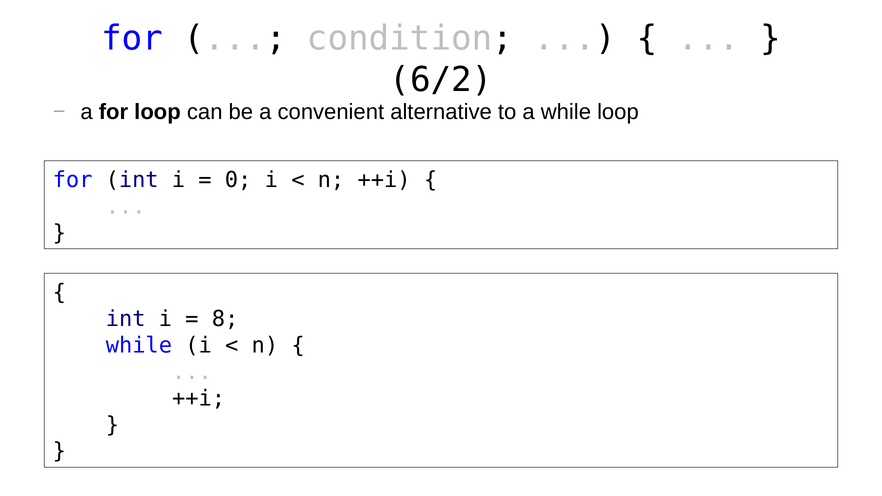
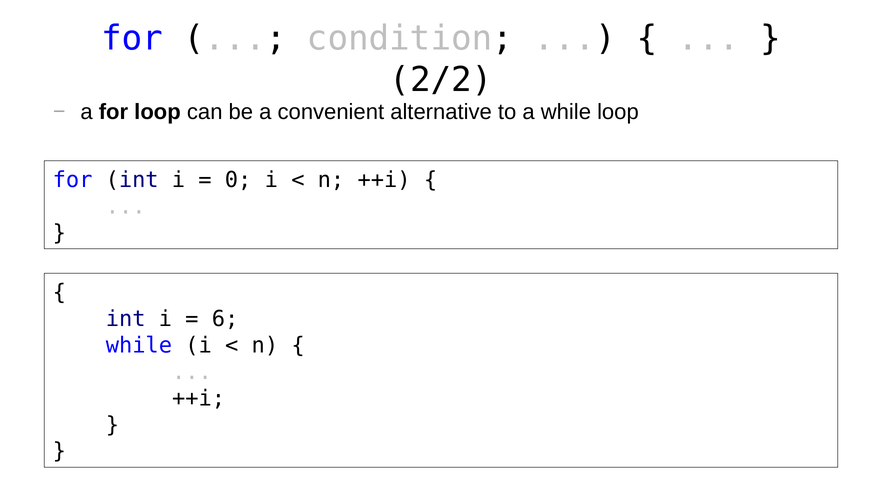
6/2: 6/2 -> 2/2
8: 8 -> 6
